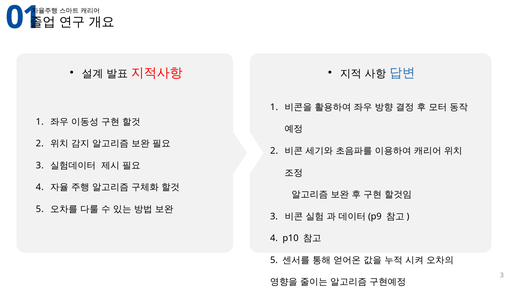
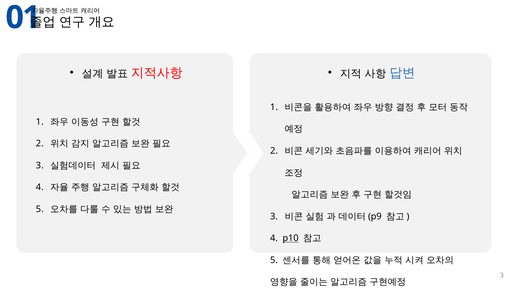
p10 underline: none -> present
